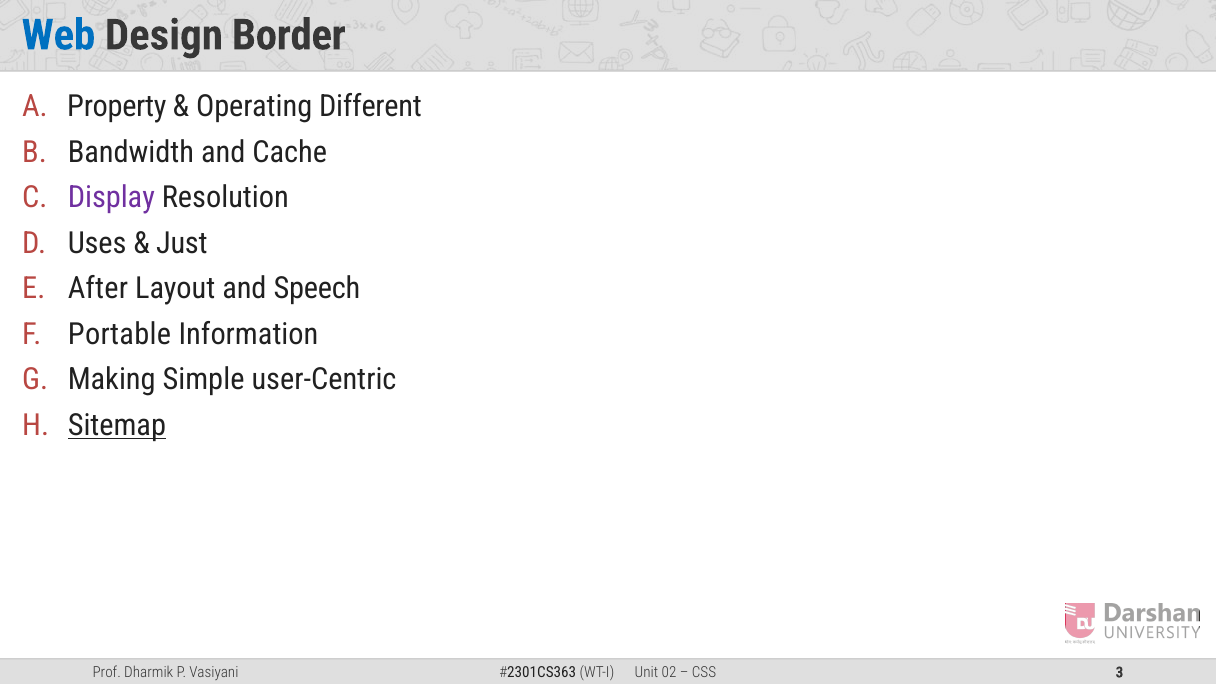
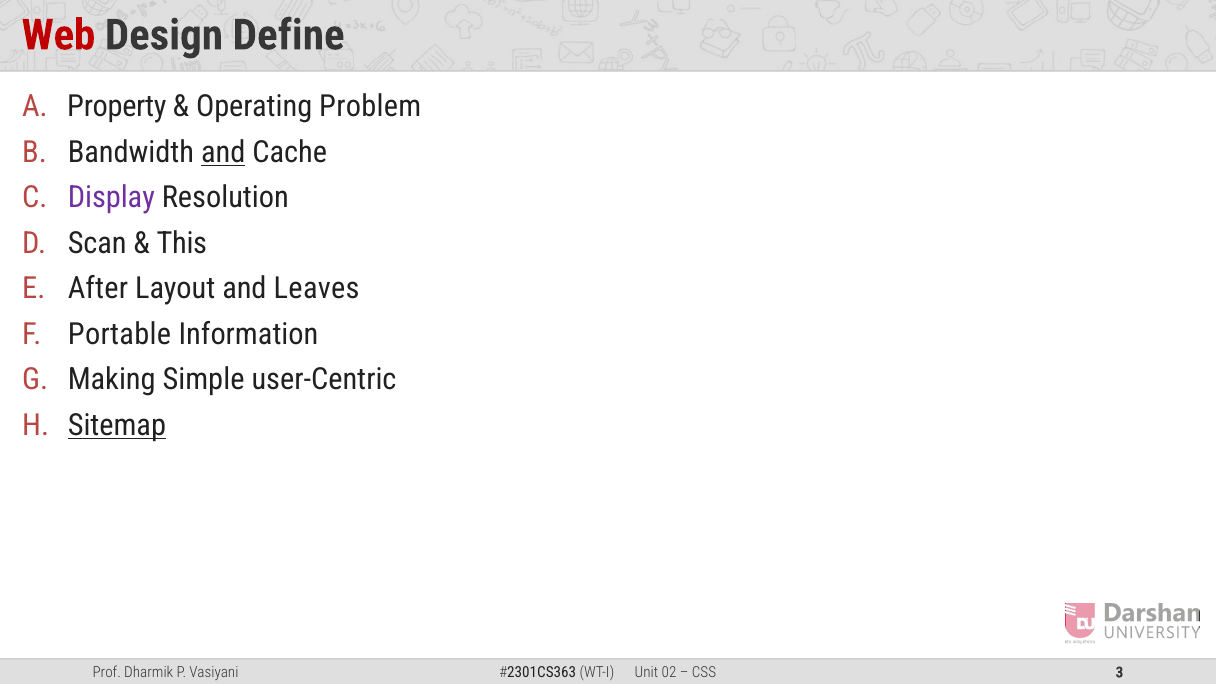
Web colour: blue -> red
Border: Border -> Define
Different: Different -> Problem
and at (223, 152) underline: none -> present
Uses: Uses -> Scan
Just: Just -> This
Speech: Speech -> Leaves
